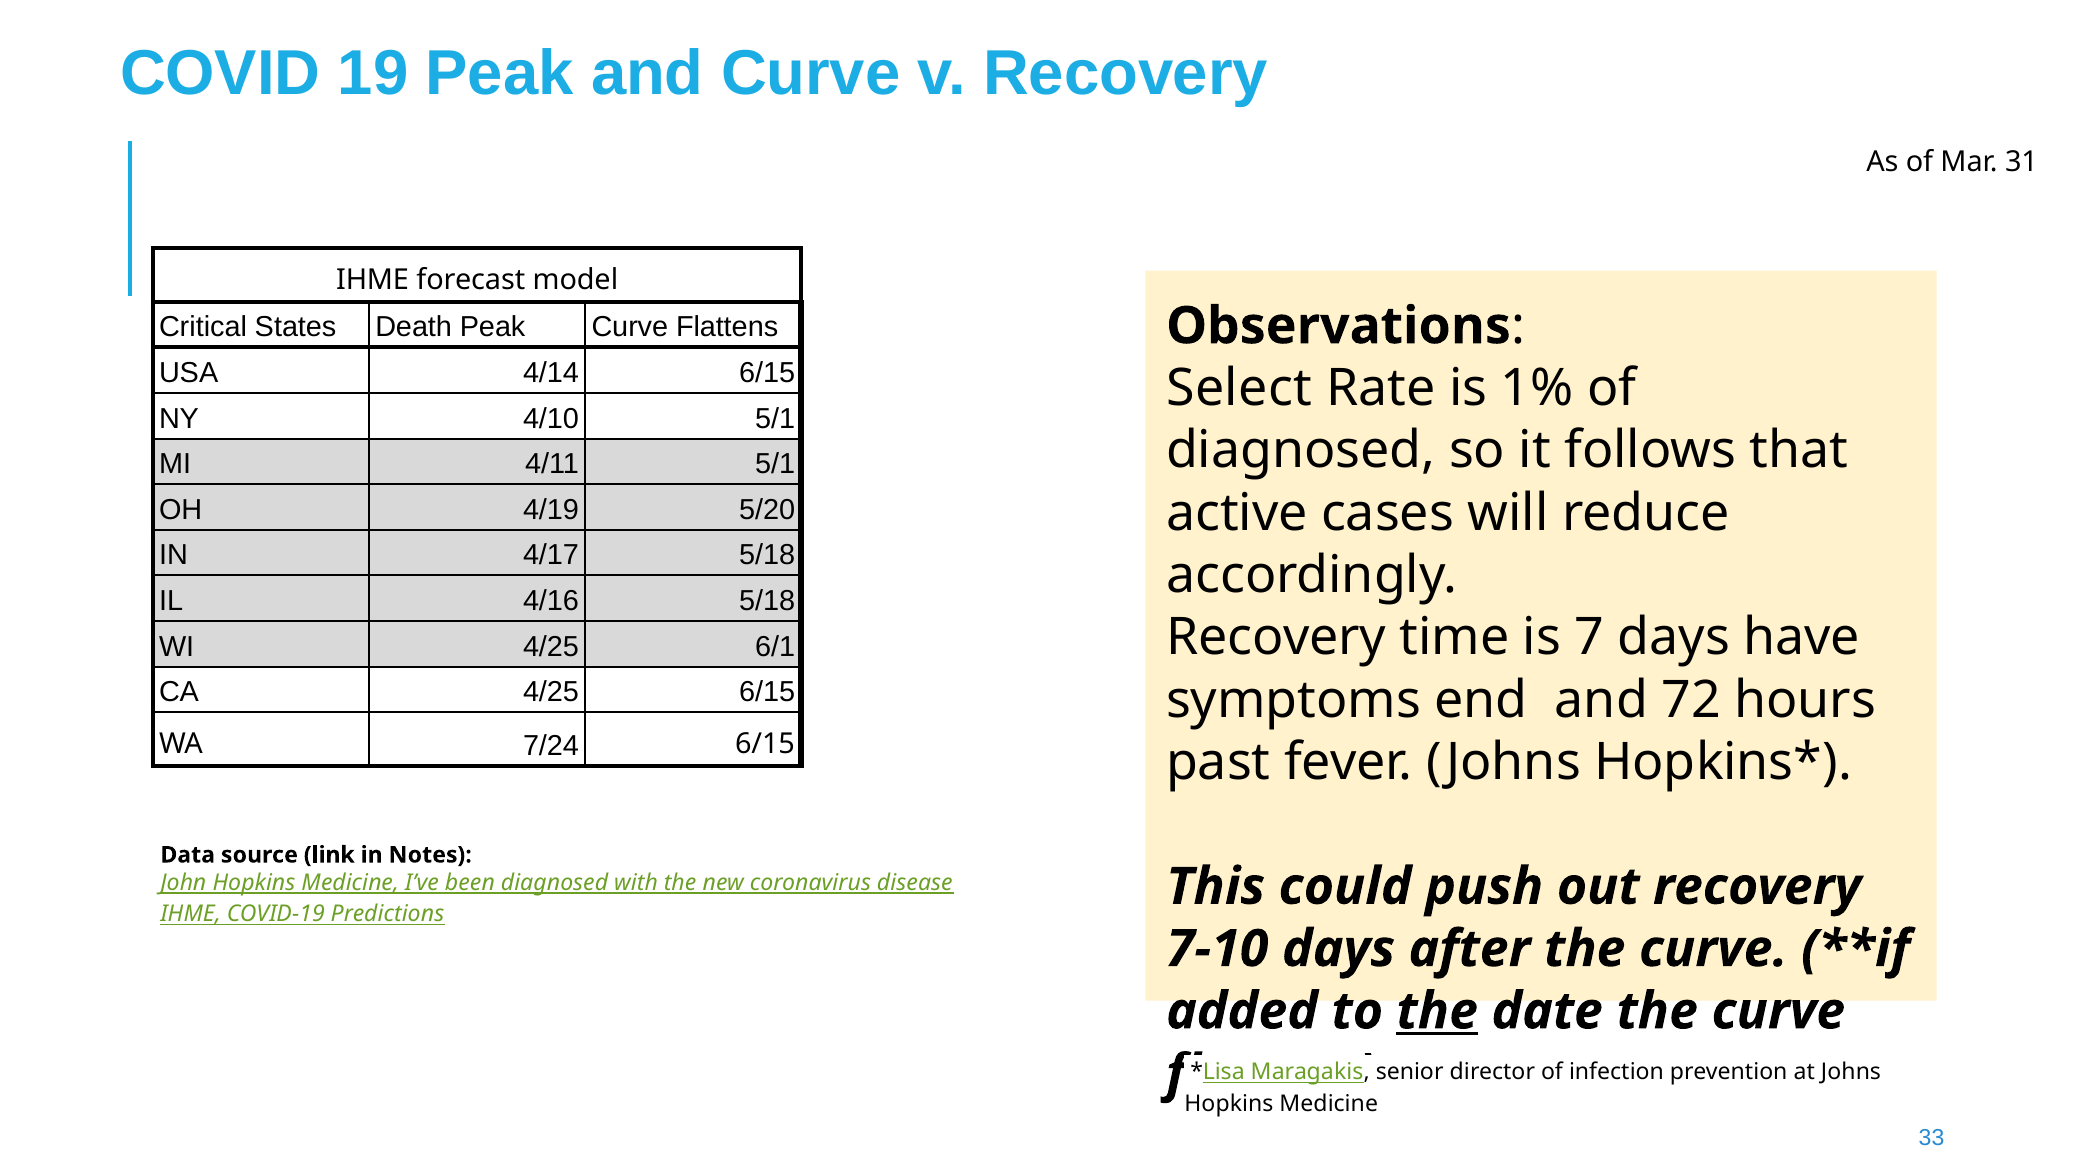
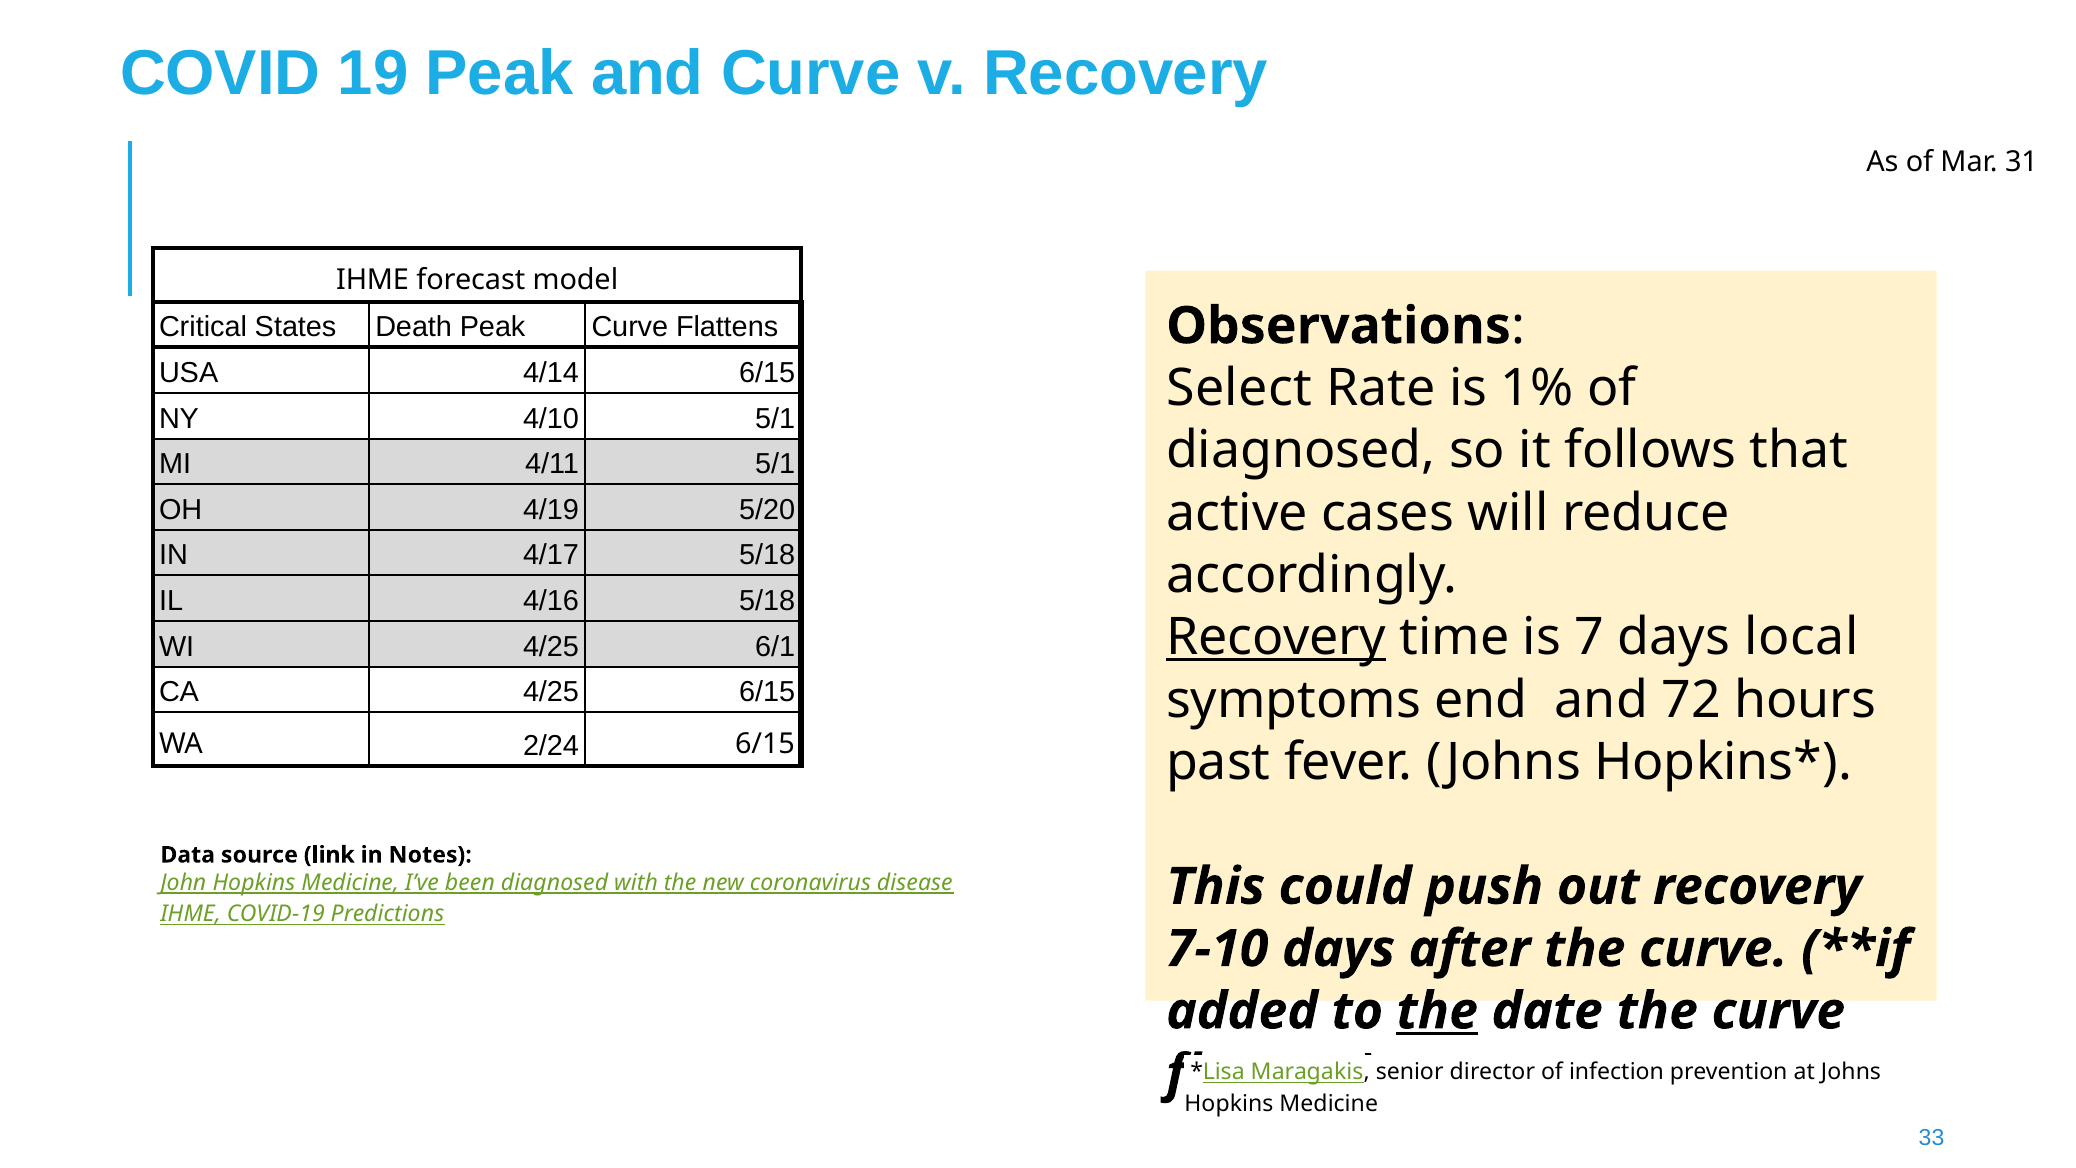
Recovery at (1276, 637) underline: none -> present
have: have -> local
7/24: 7/24 -> 2/24
